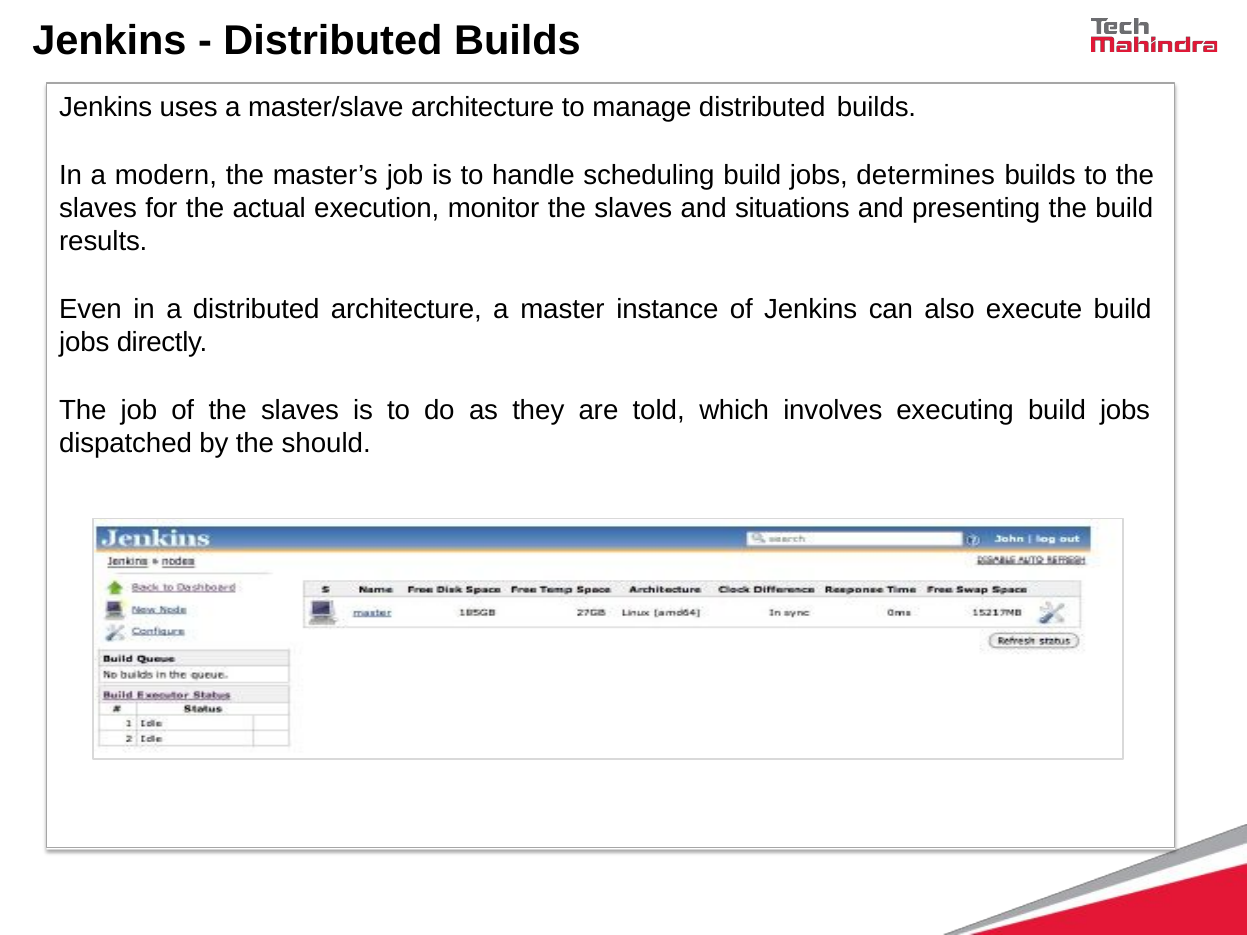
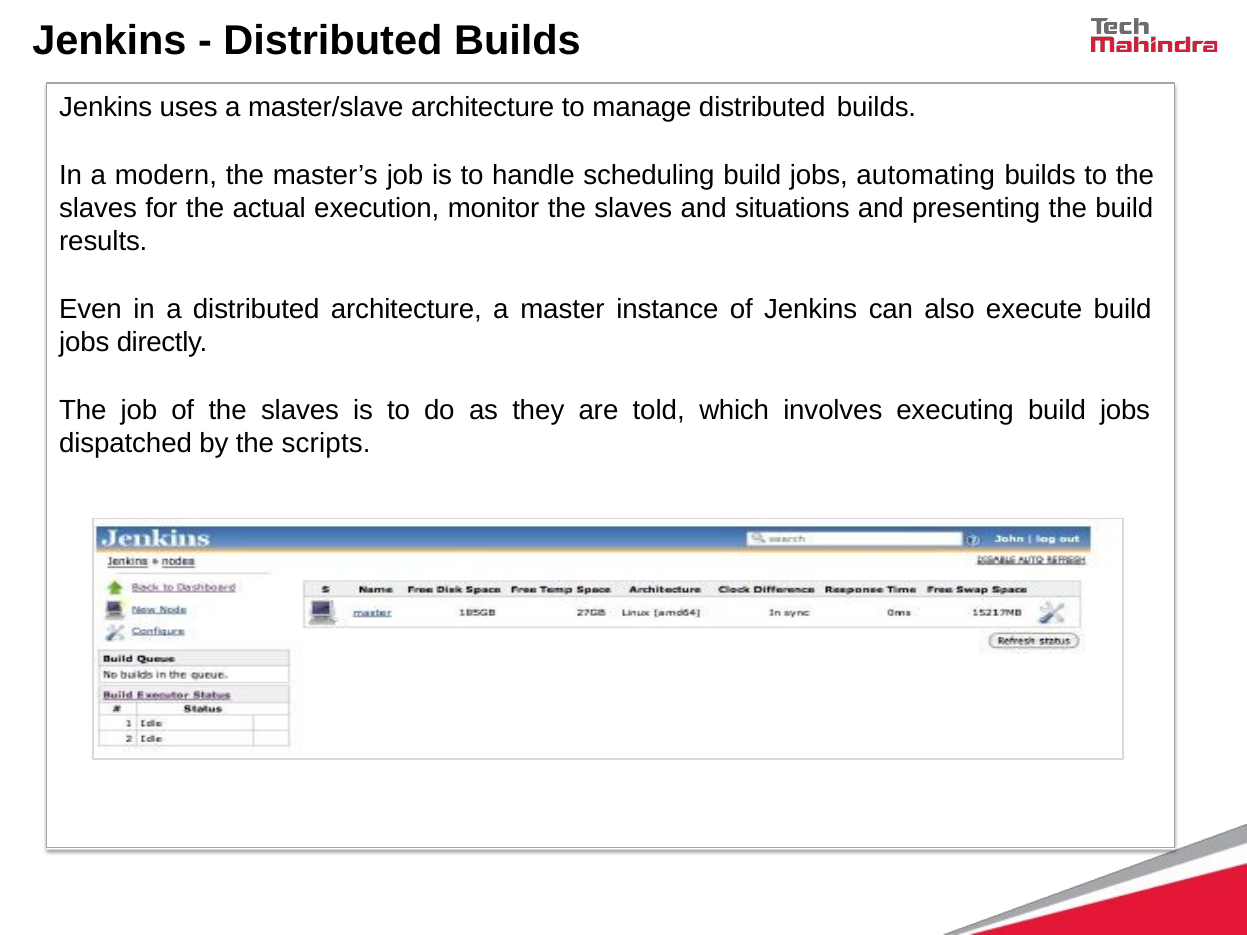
determines: determines -> automating
should: should -> scripts
